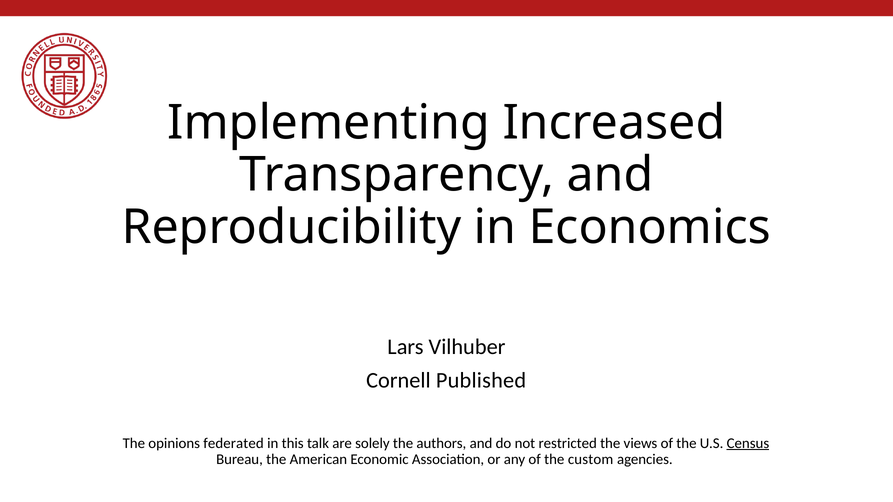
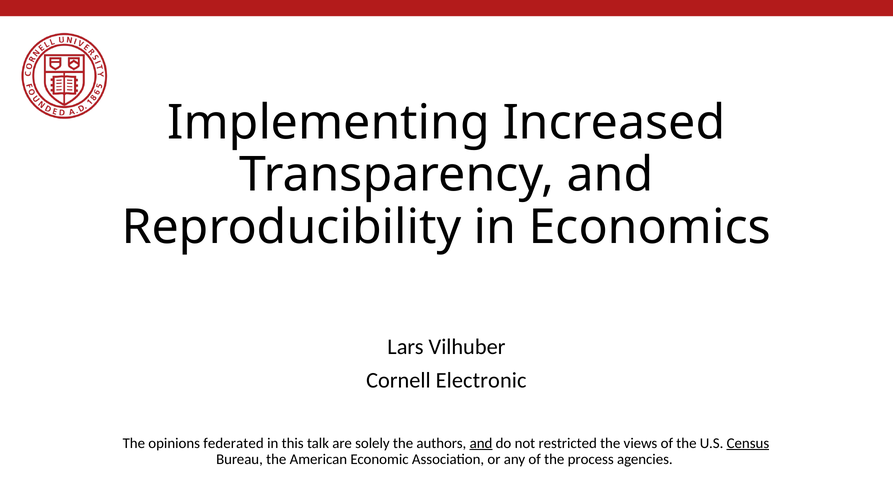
Published: Published -> Electronic
and at (481, 443) underline: none -> present
custom: custom -> process
